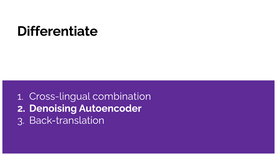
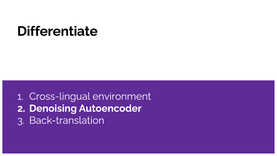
combination: combination -> environment
